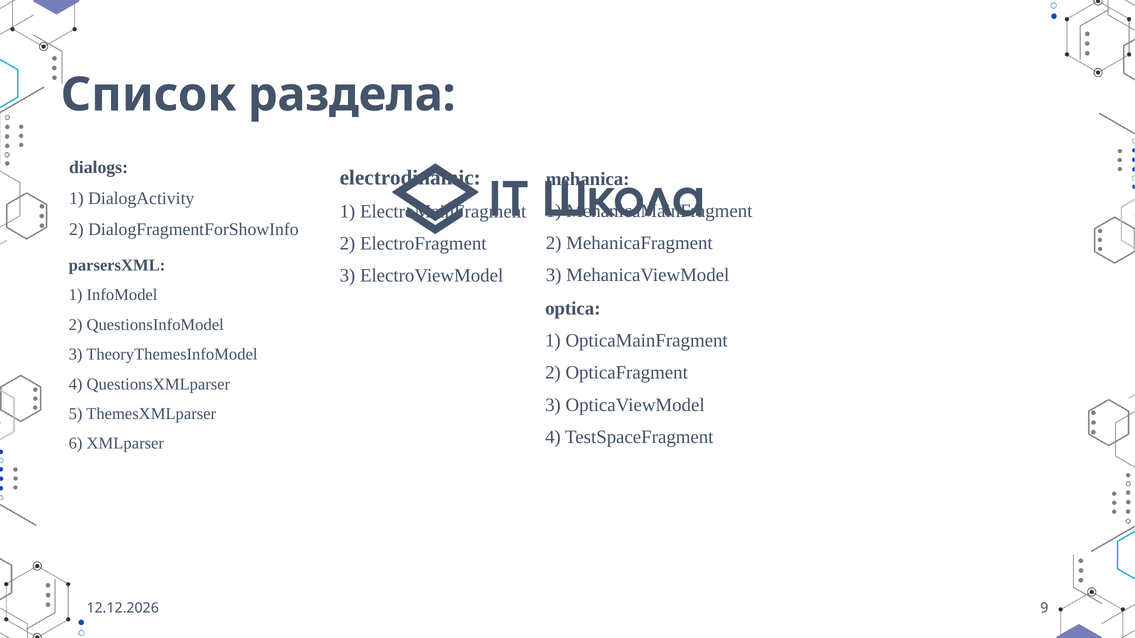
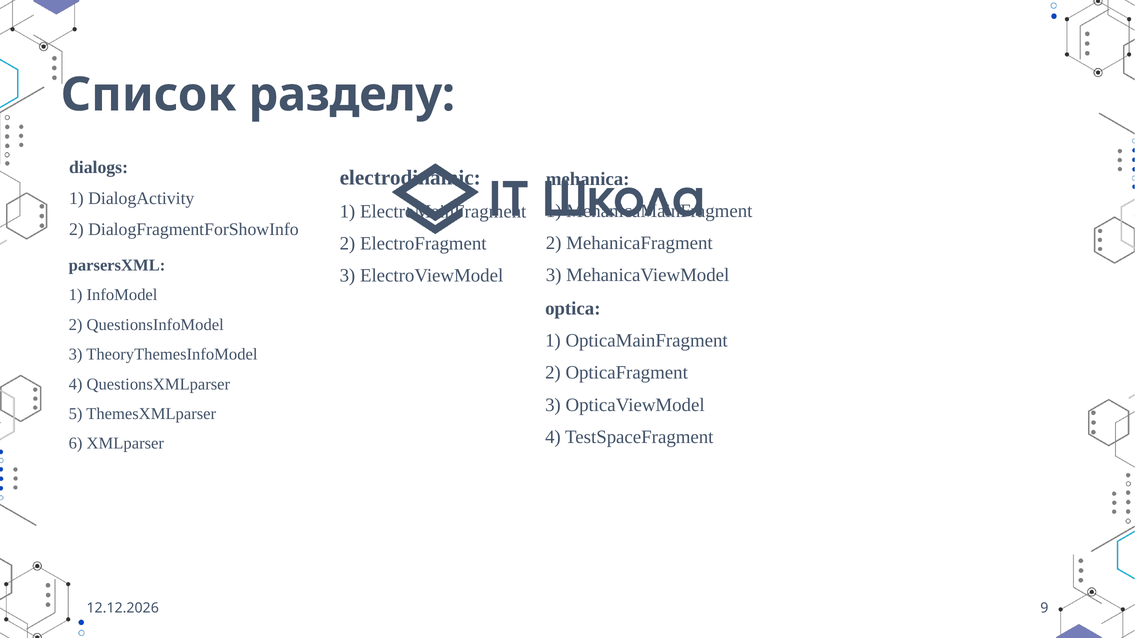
раздела: раздела -> разделу
